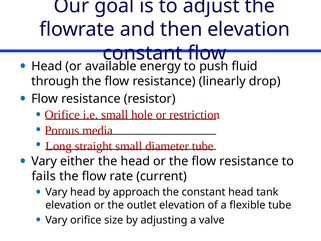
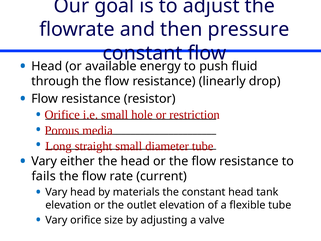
then elevation: elevation -> pressure
approach: approach -> materials
